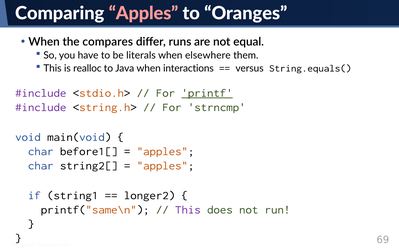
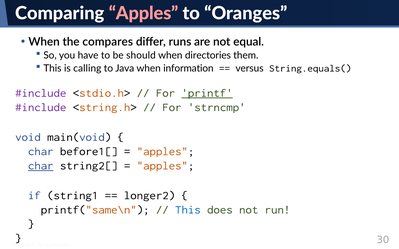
literals: literals -> should
elsewhere: elsewhere -> directories
realloc: realloc -> calling
interactions: interactions -> information
char at (41, 166) underline: none -> present
This at (188, 210) colour: purple -> blue
69: 69 -> 30
